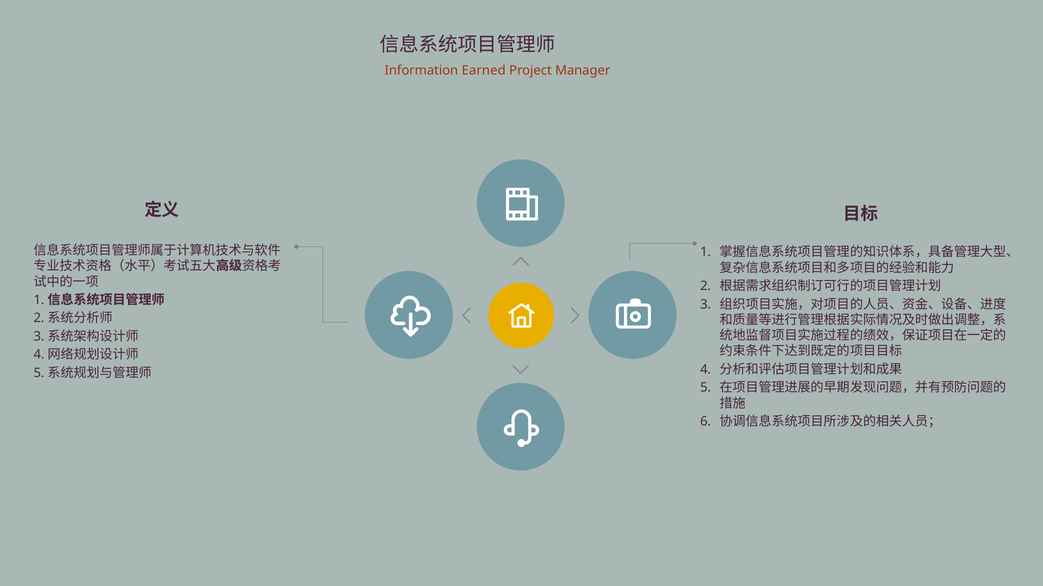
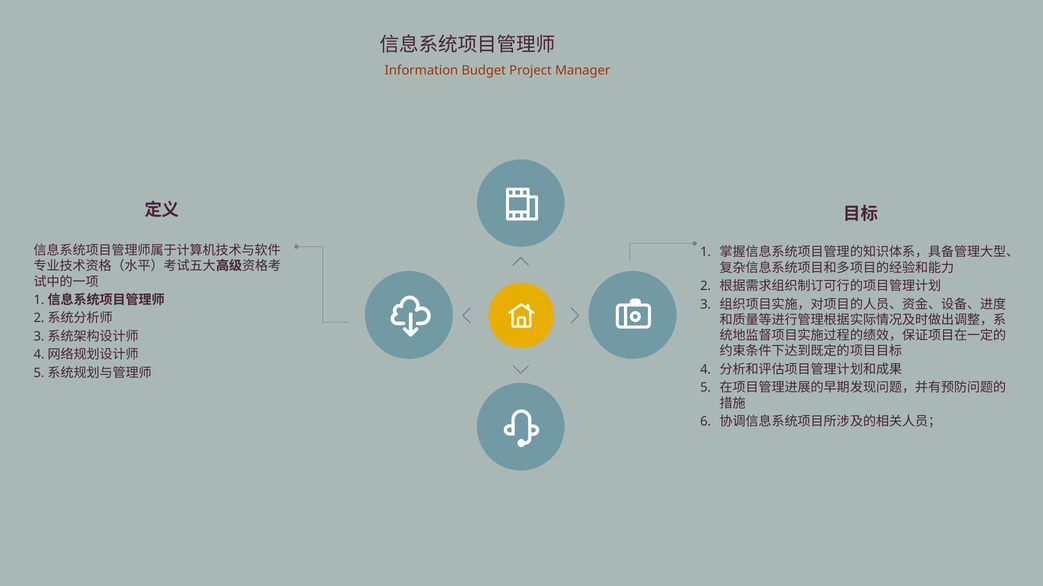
Earned: Earned -> Budget
